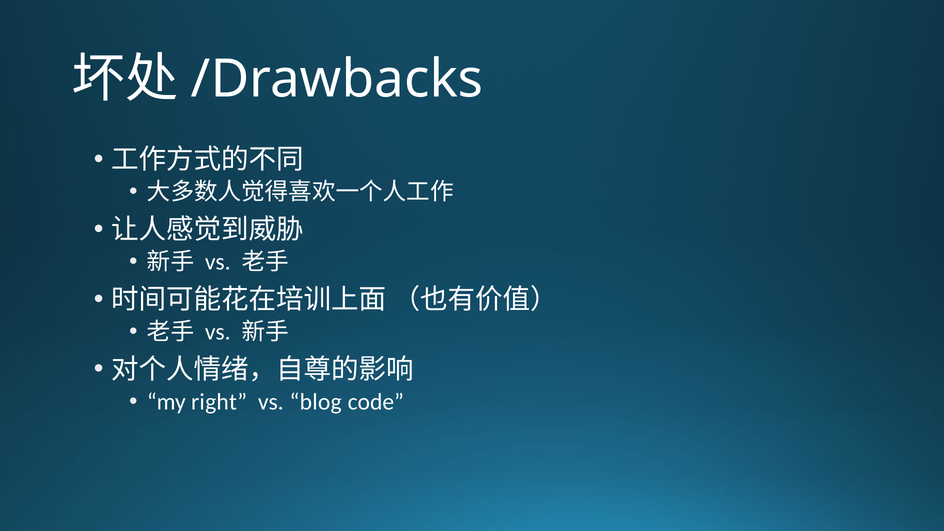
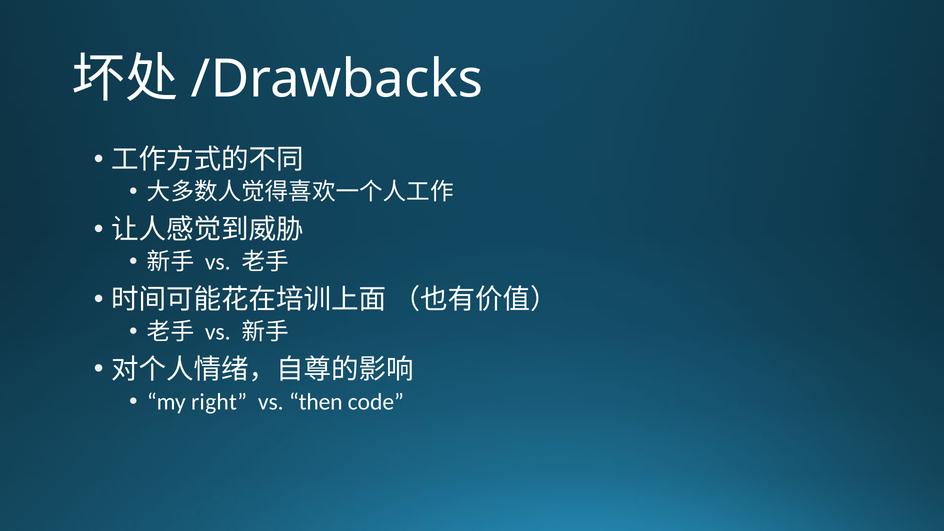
blog: blog -> then
